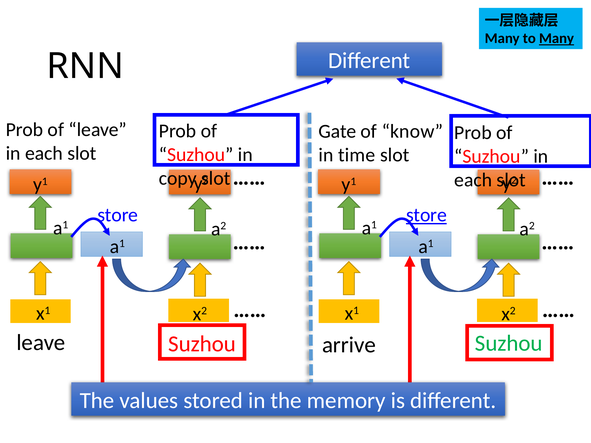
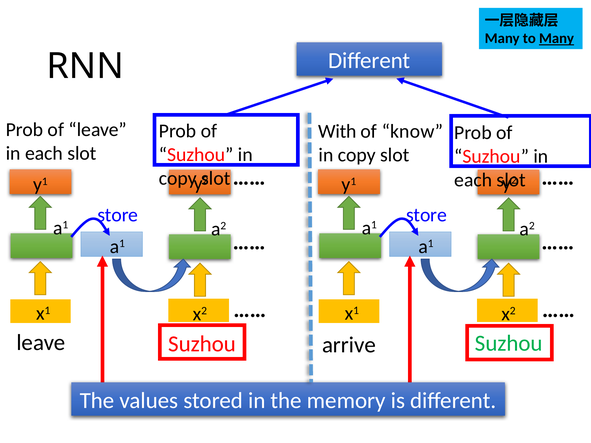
Gate: Gate -> With
time at (357, 155): time -> copy
store at (426, 215) underline: present -> none
